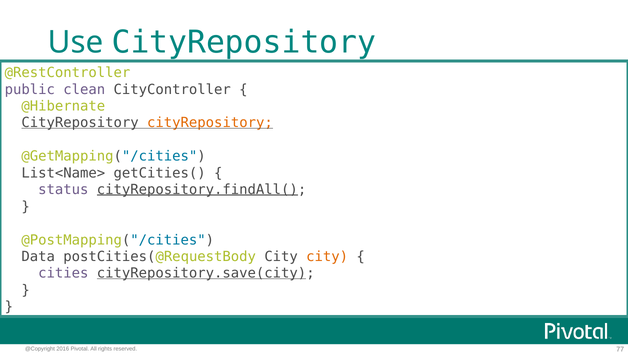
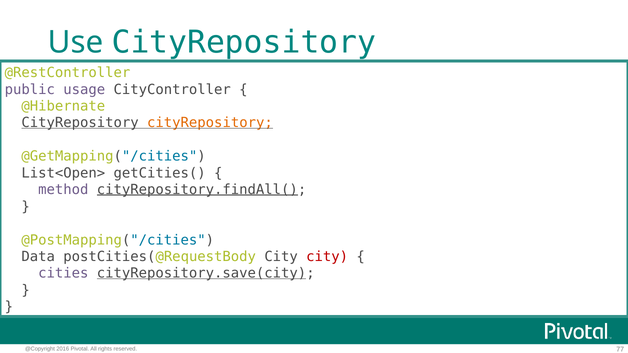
clean: clean -> usage
List<Name>: List<Name> -> List<Open>
status: status -> method
city at (327, 257) colour: orange -> red
